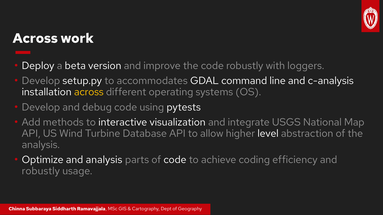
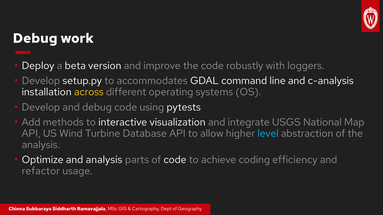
Across at (35, 38): Across -> Debug
level colour: white -> light blue
robustly at (41, 171): robustly -> refactor
